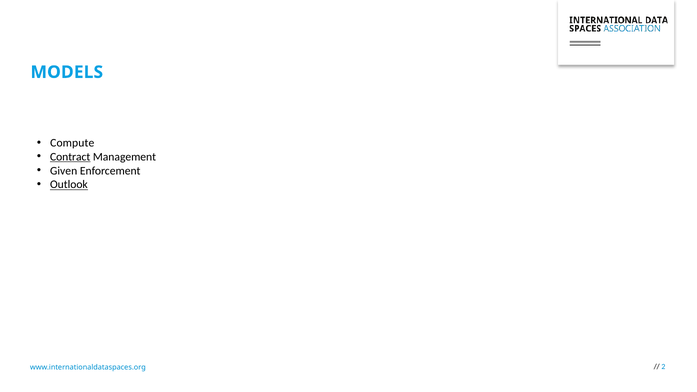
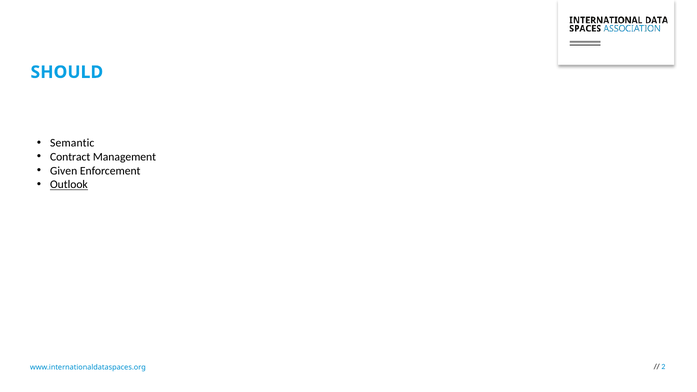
MODELS: MODELS -> SHOULD
Compute: Compute -> Semantic
Contract underline: present -> none
